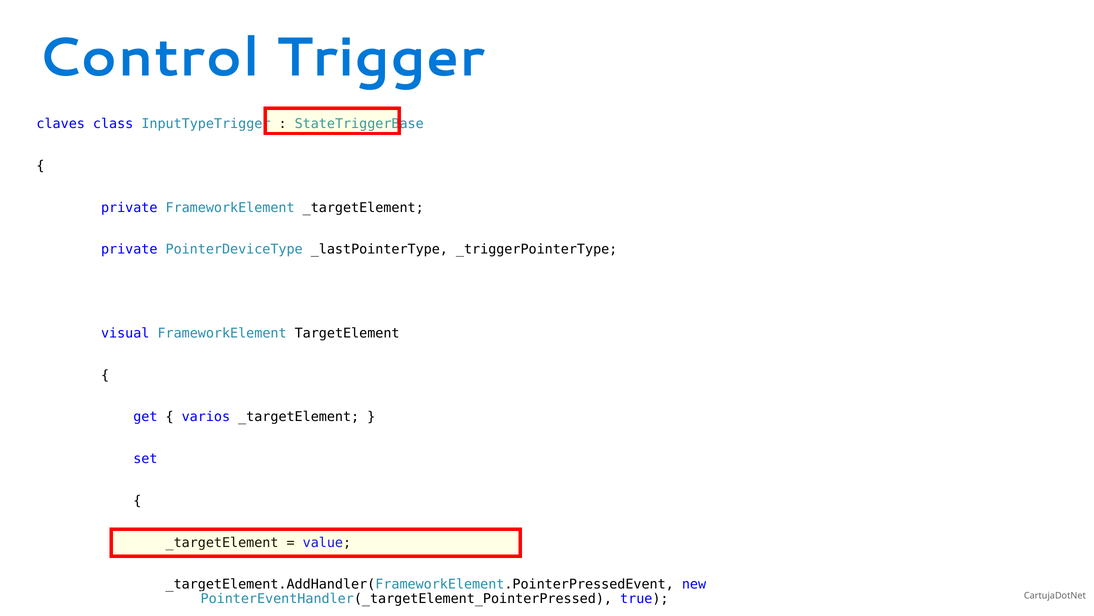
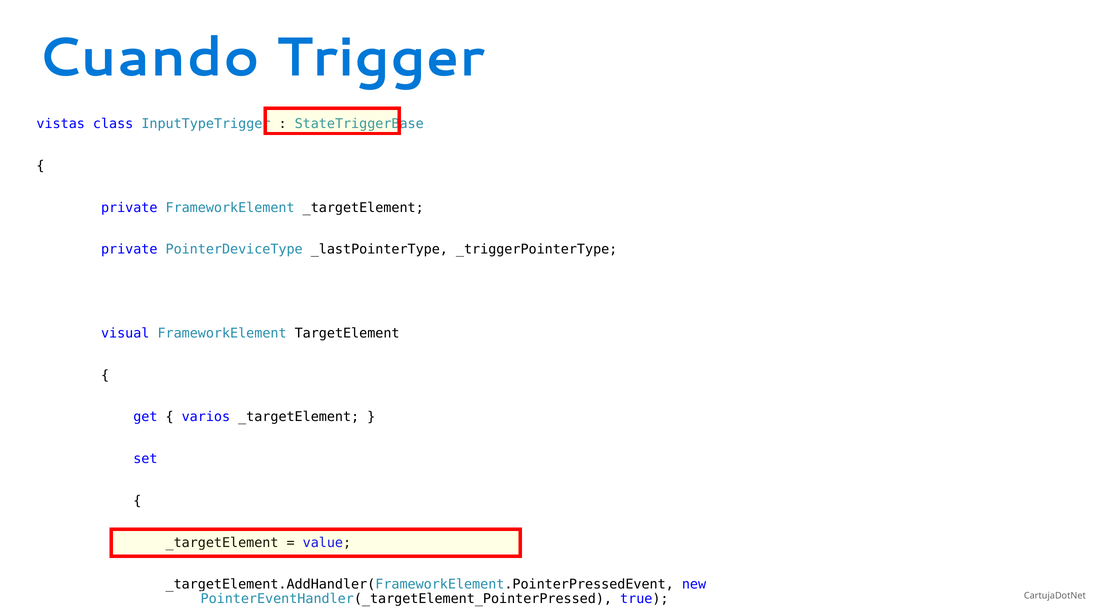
Control: Control -> Cuando
claves: claves -> vistas
